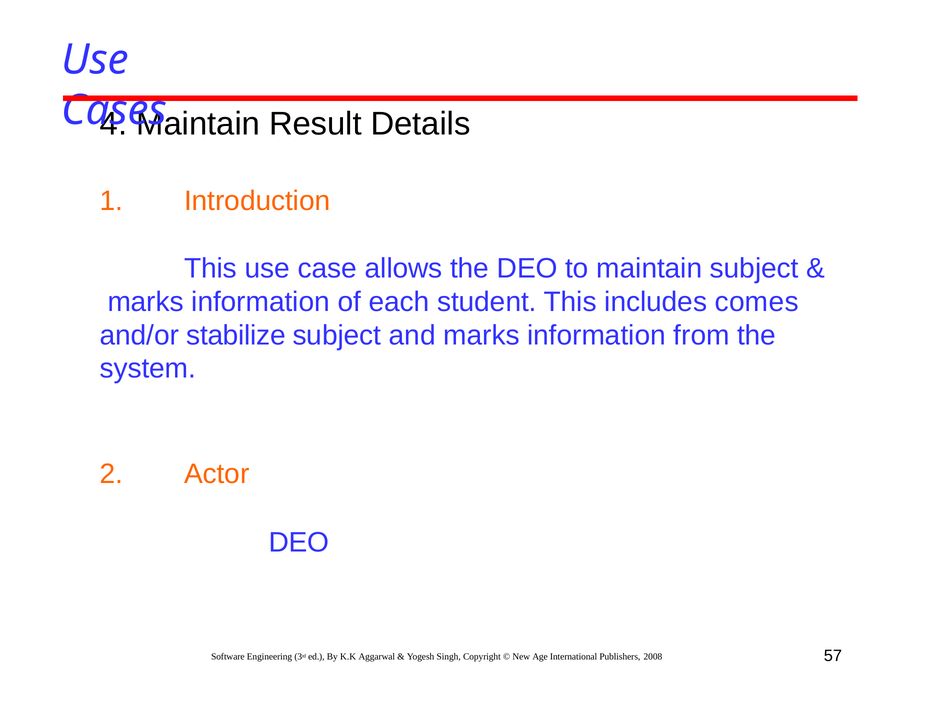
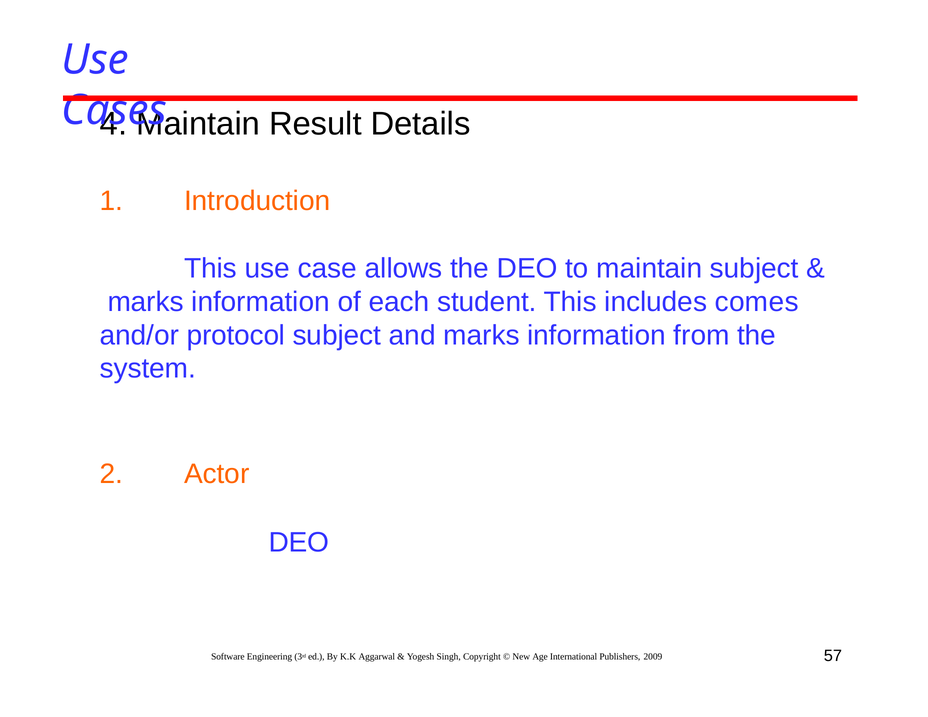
stabilize: stabilize -> protocol
2008: 2008 -> 2009
